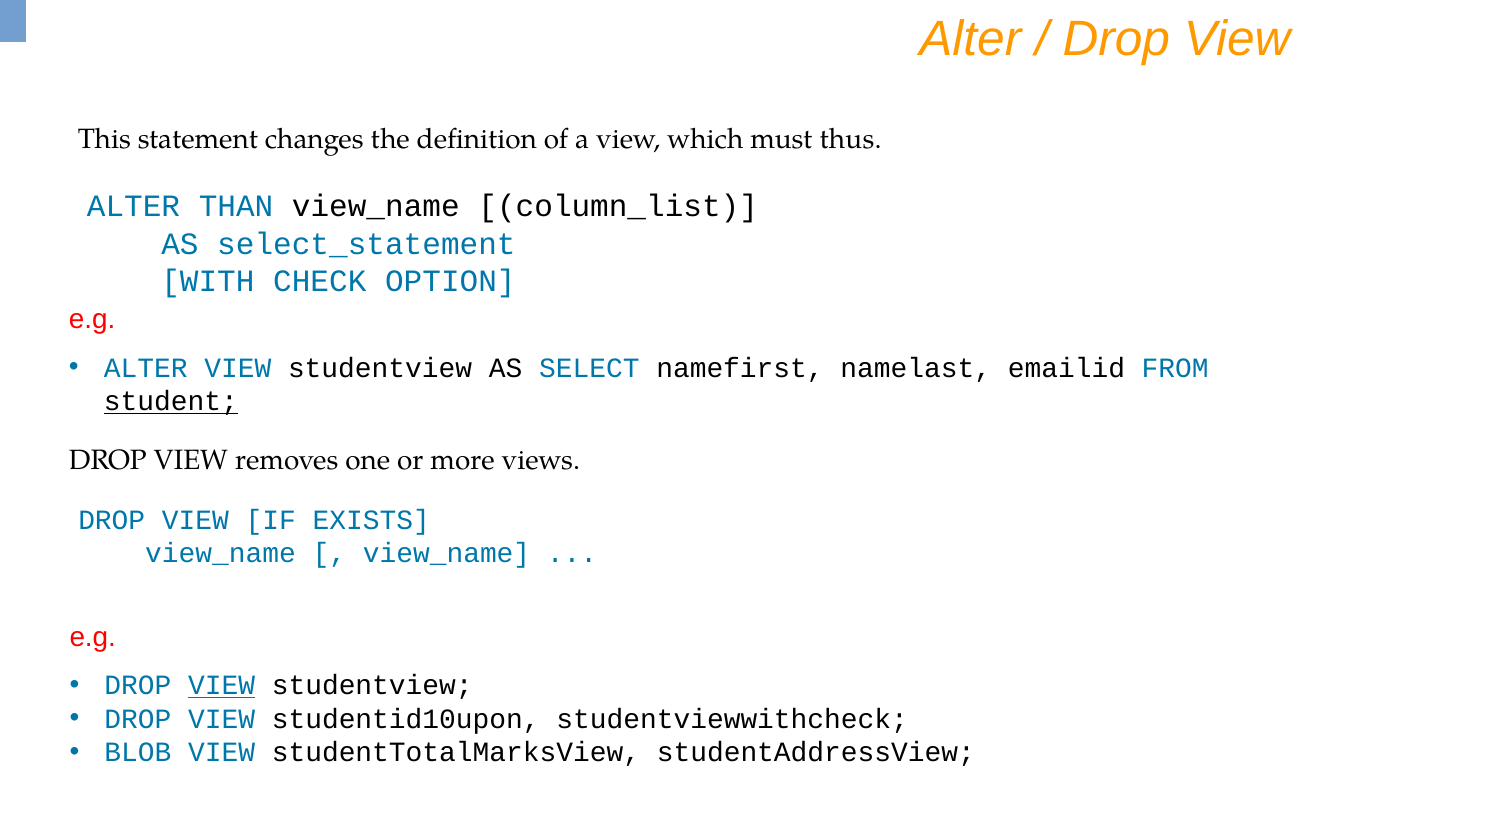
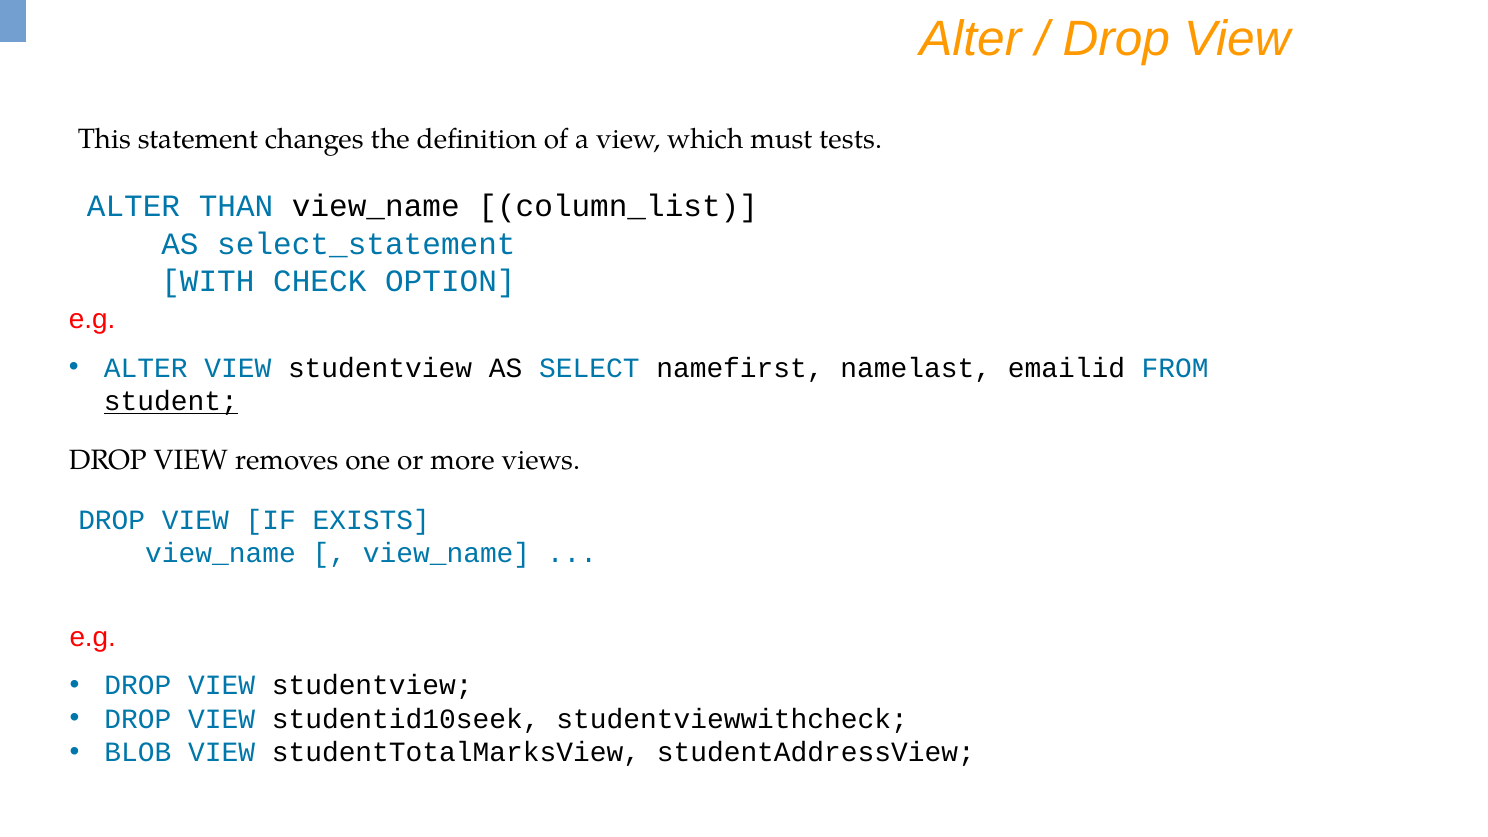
thus: thus -> tests
VIEW at (222, 686) underline: present -> none
studentid10upon: studentid10upon -> studentid10seek
